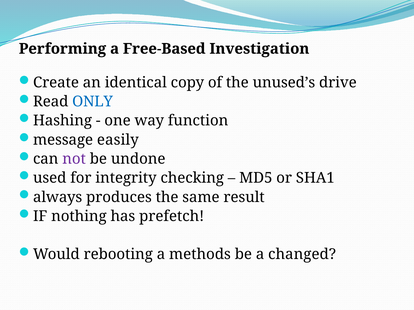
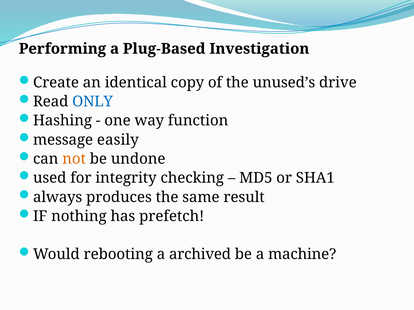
Free-Based: Free-Based -> Plug-Based
not colour: purple -> orange
methods: methods -> archived
changed: changed -> machine
